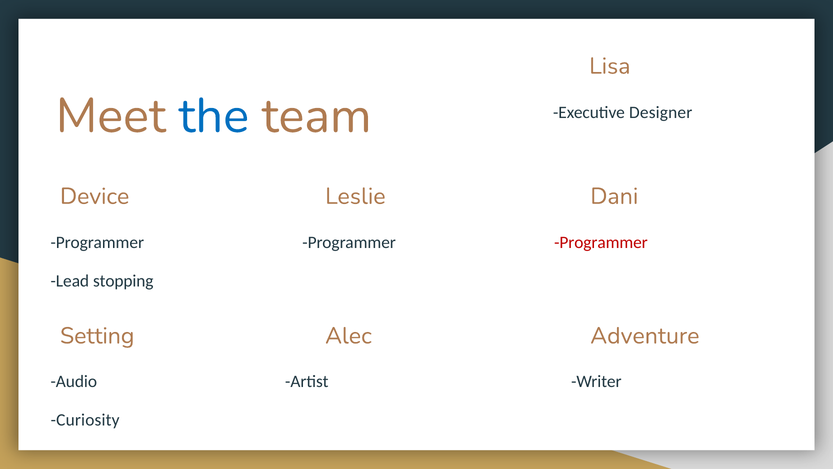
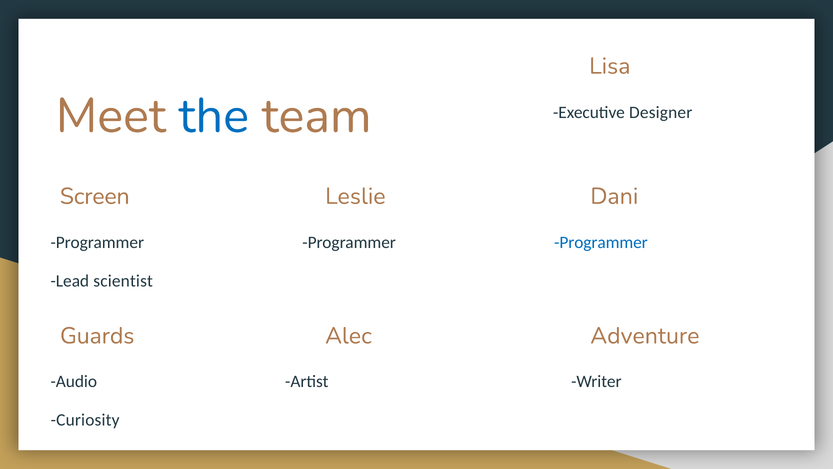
Device: Device -> Screen
Programmer at (601, 243) colour: red -> blue
stopping: stopping -> scientist
Setting: Setting -> Guards
